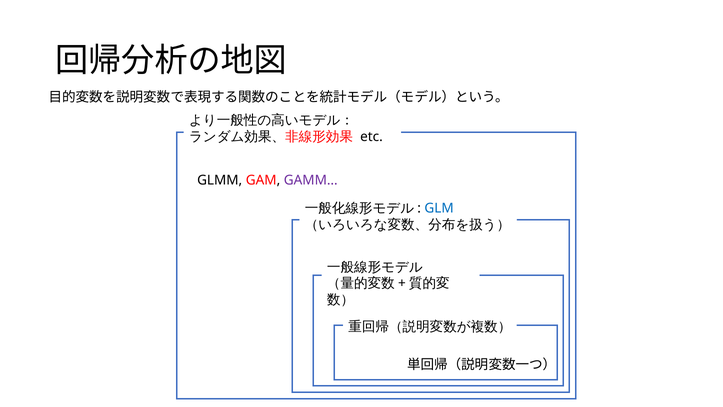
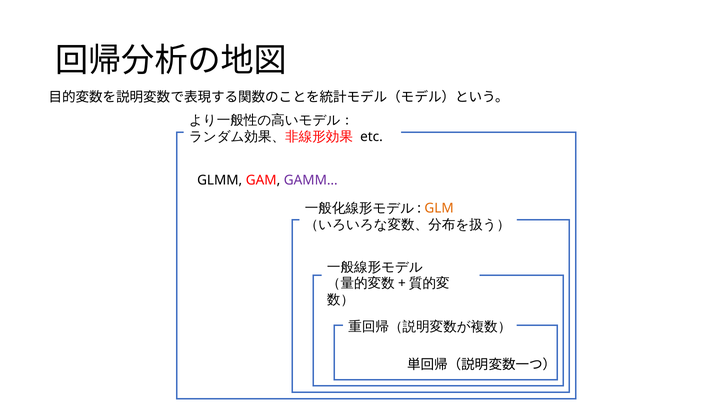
GLM colour: blue -> orange
